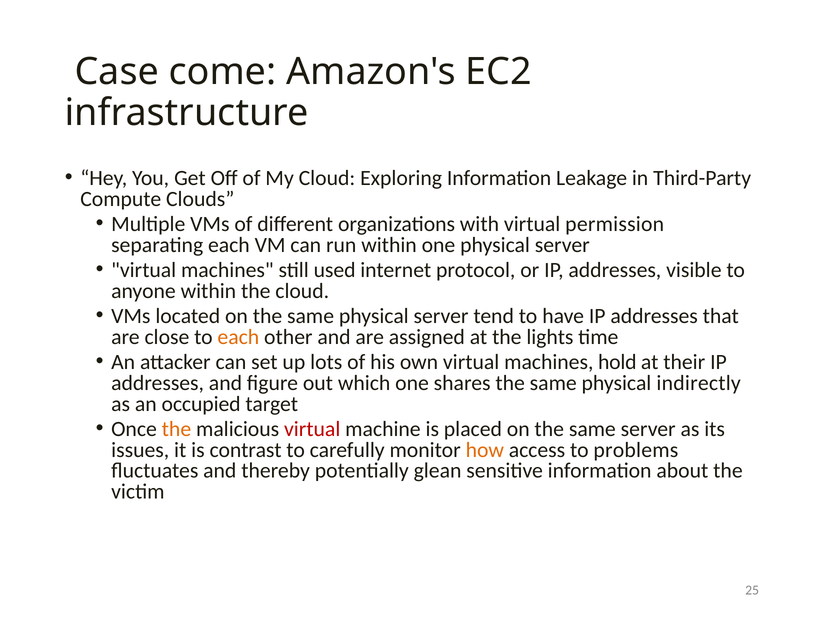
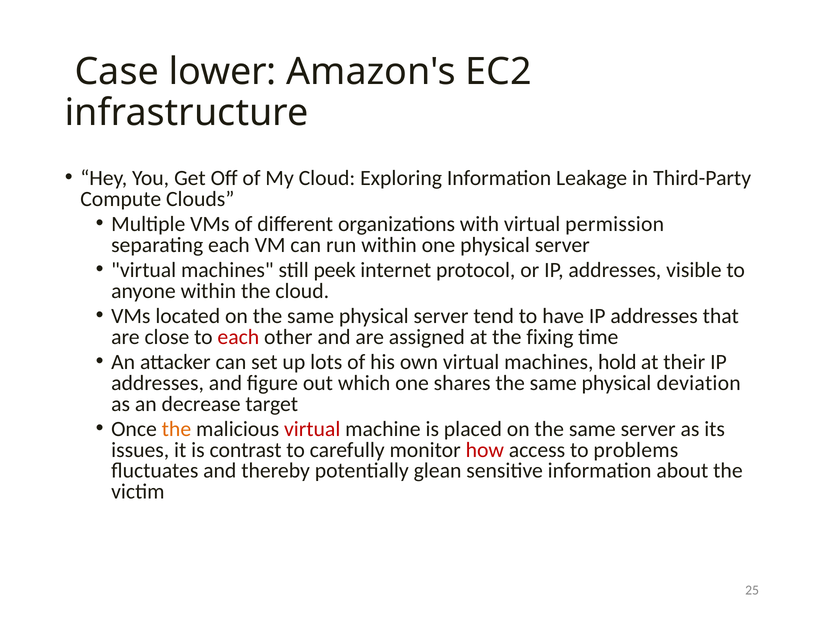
come: come -> lower
used: used -> peek
each at (238, 337) colour: orange -> red
lights: lights -> fixing
indirectly: indirectly -> deviation
occupied: occupied -> decrease
how colour: orange -> red
